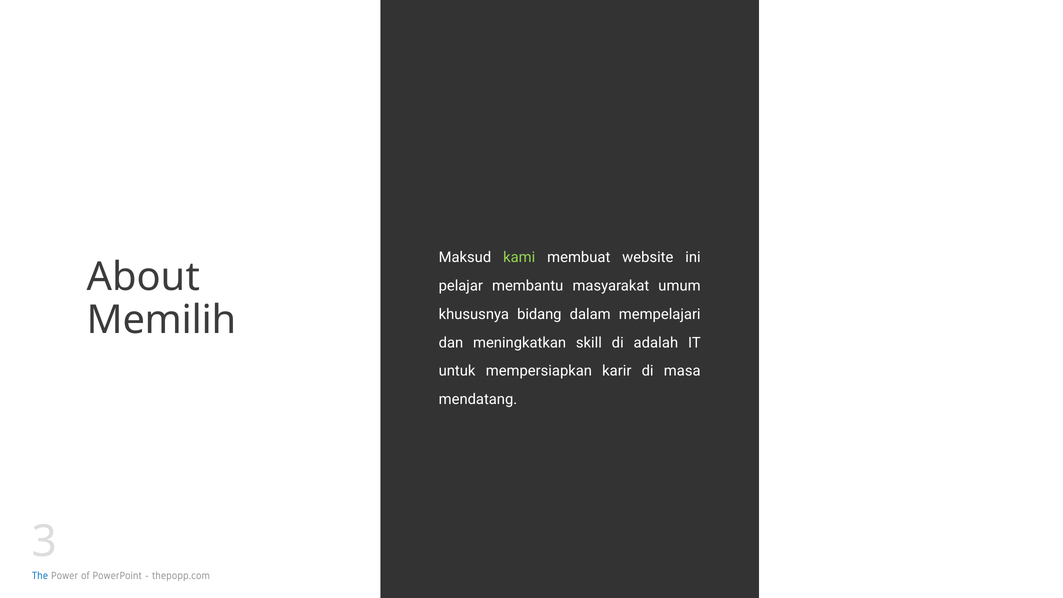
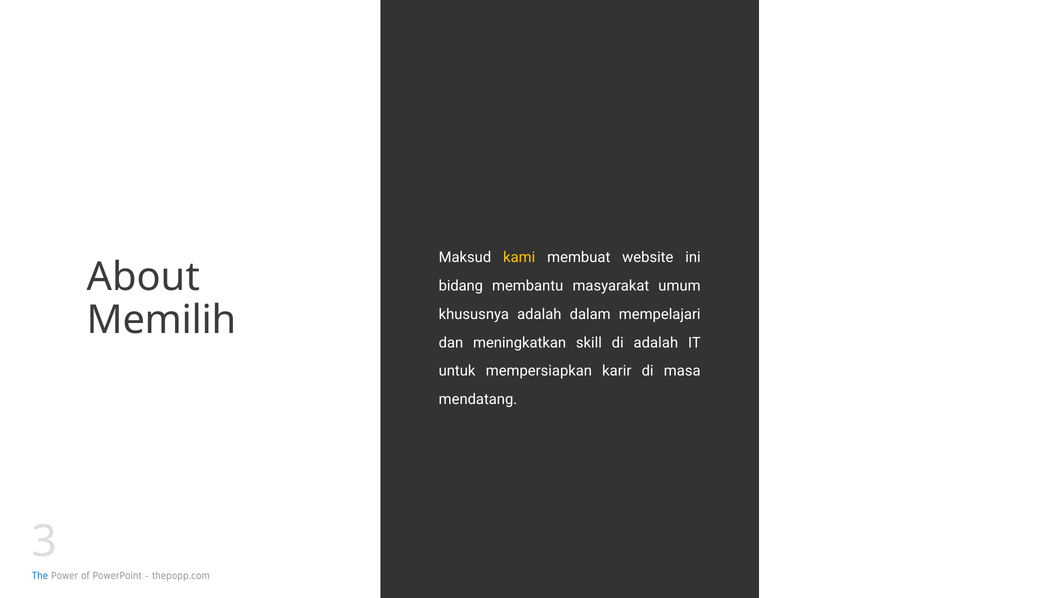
kami colour: light green -> yellow
pelajar: pelajar -> bidang
khususnya bidang: bidang -> adalah
